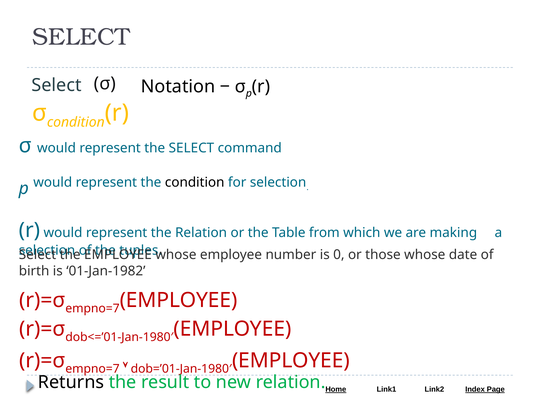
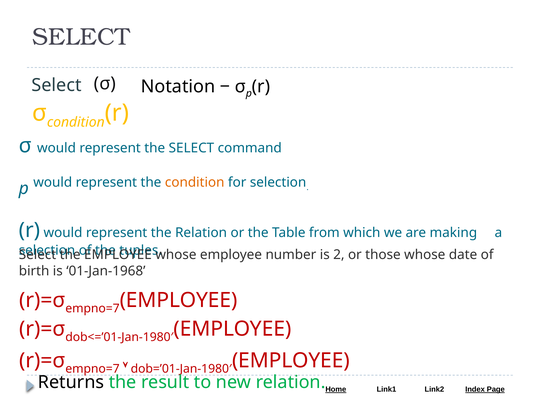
condition at (195, 182) colour: black -> orange
0: 0 -> 2
01-Jan-1982: 01-Jan-1982 -> 01-Jan-1968
